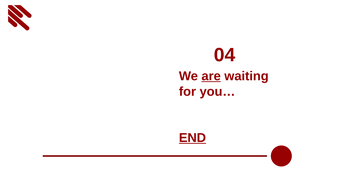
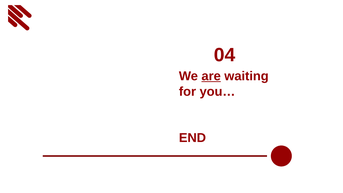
END underline: present -> none
